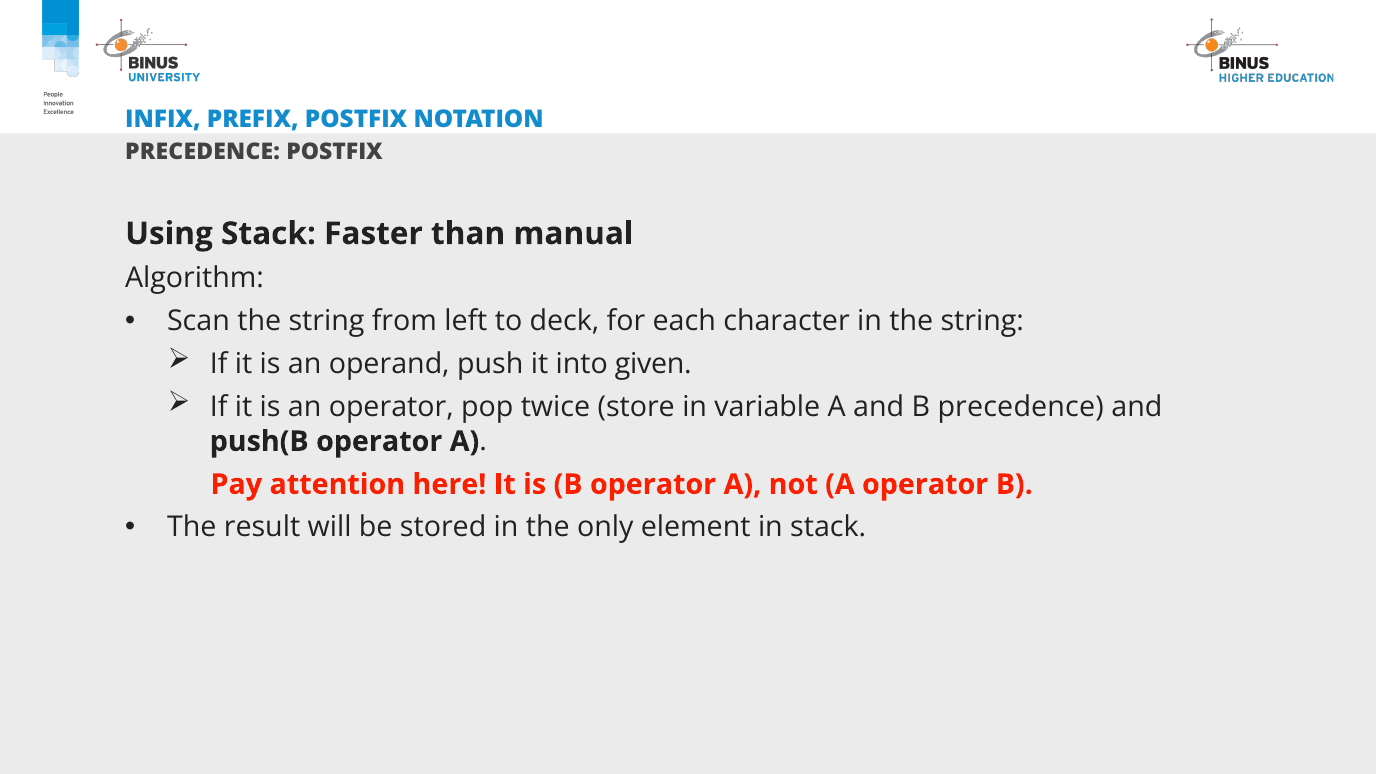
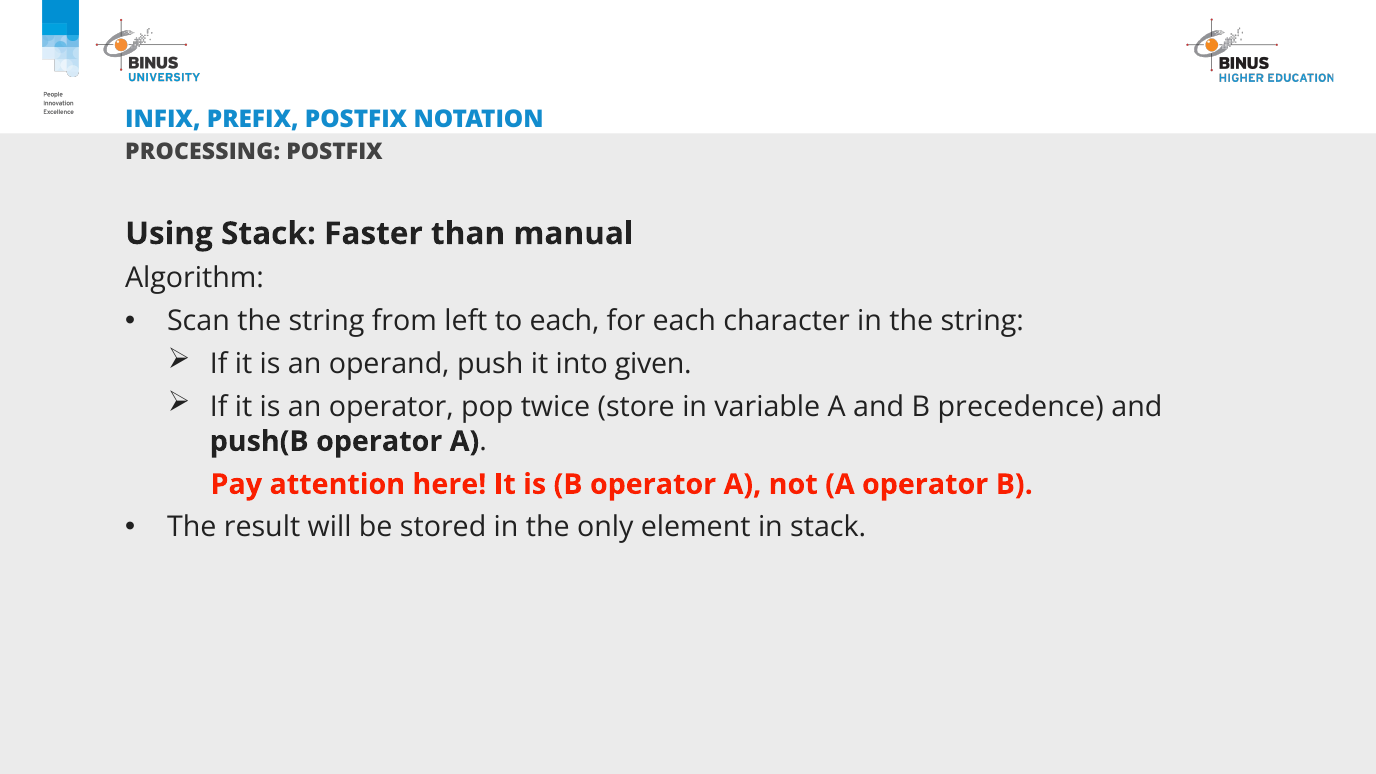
PRECEDENCE at (203, 152): PRECEDENCE -> PROCESSING
to deck: deck -> each
